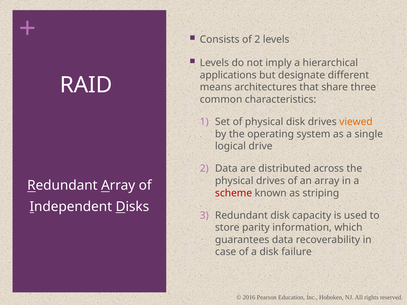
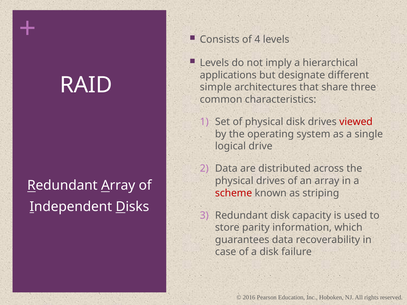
of 2: 2 -> 4
means: means -> simple
viewed colour: orange -> red
